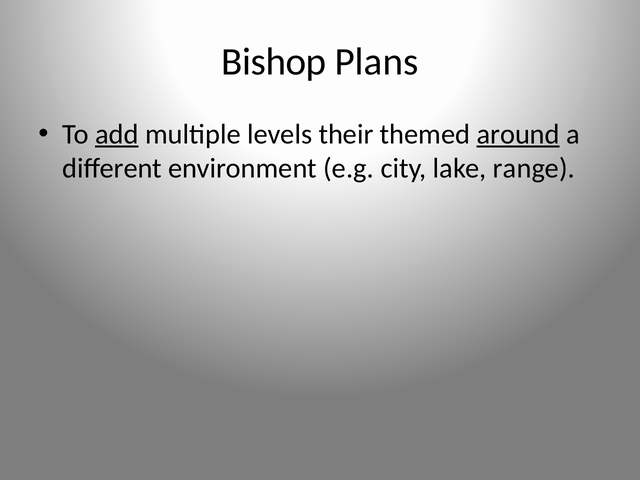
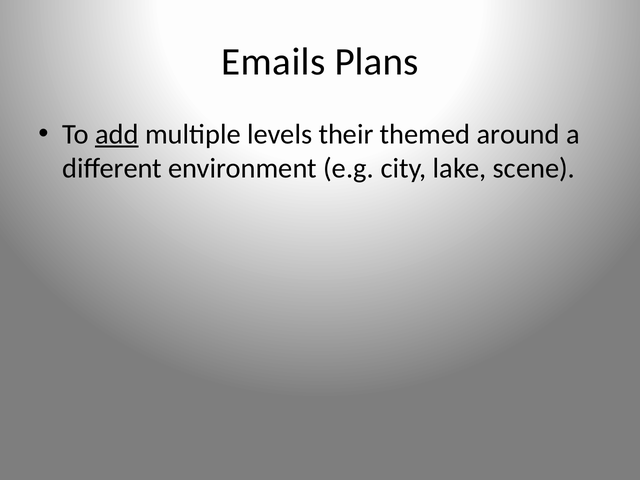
Bishop: Bishop -> Emails
around underline: present -> none
range: range -> scene
